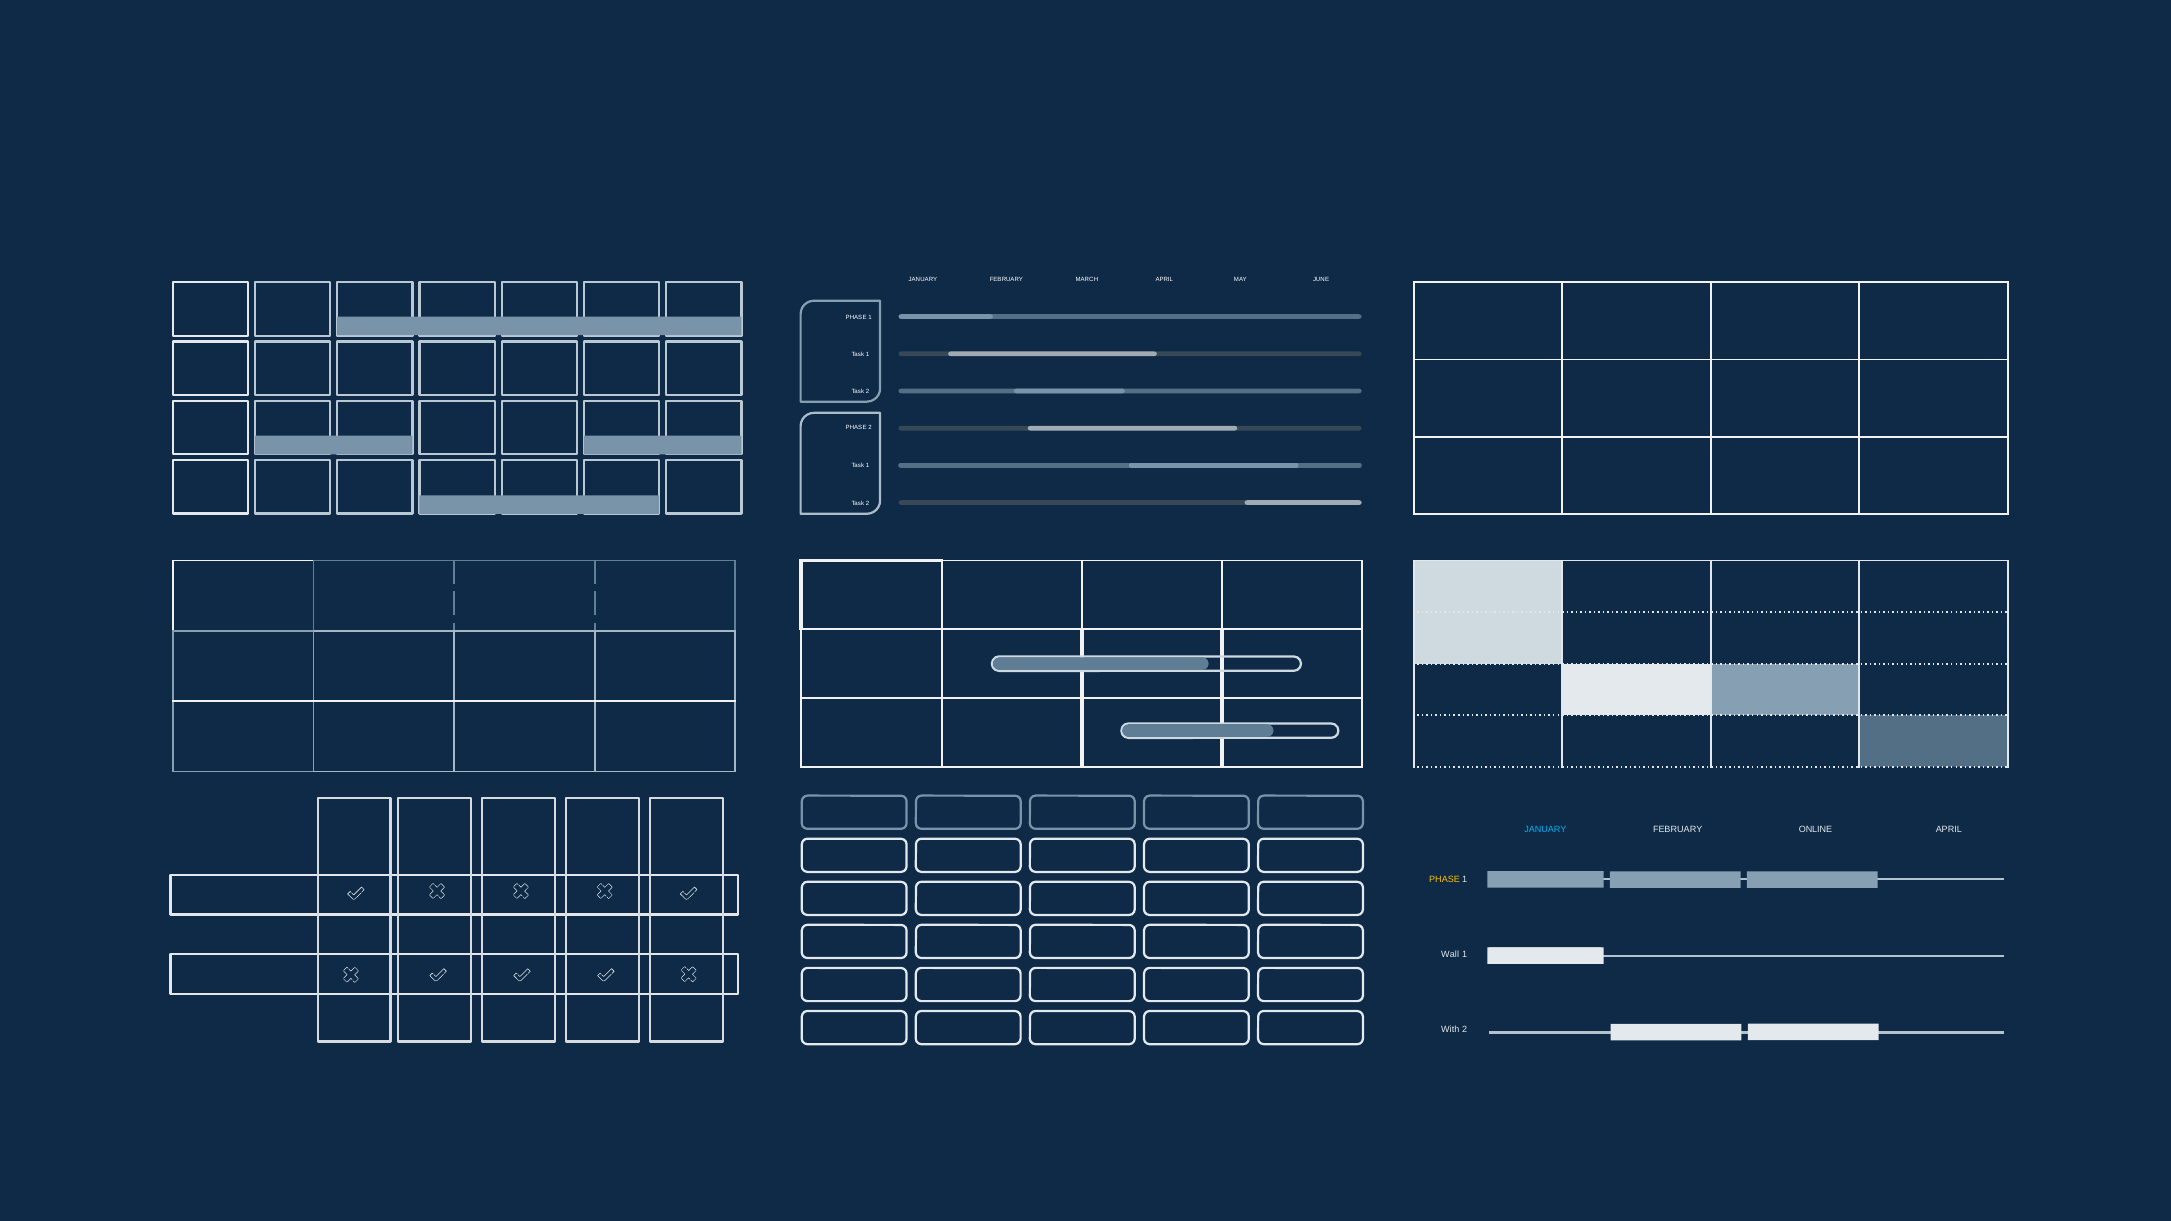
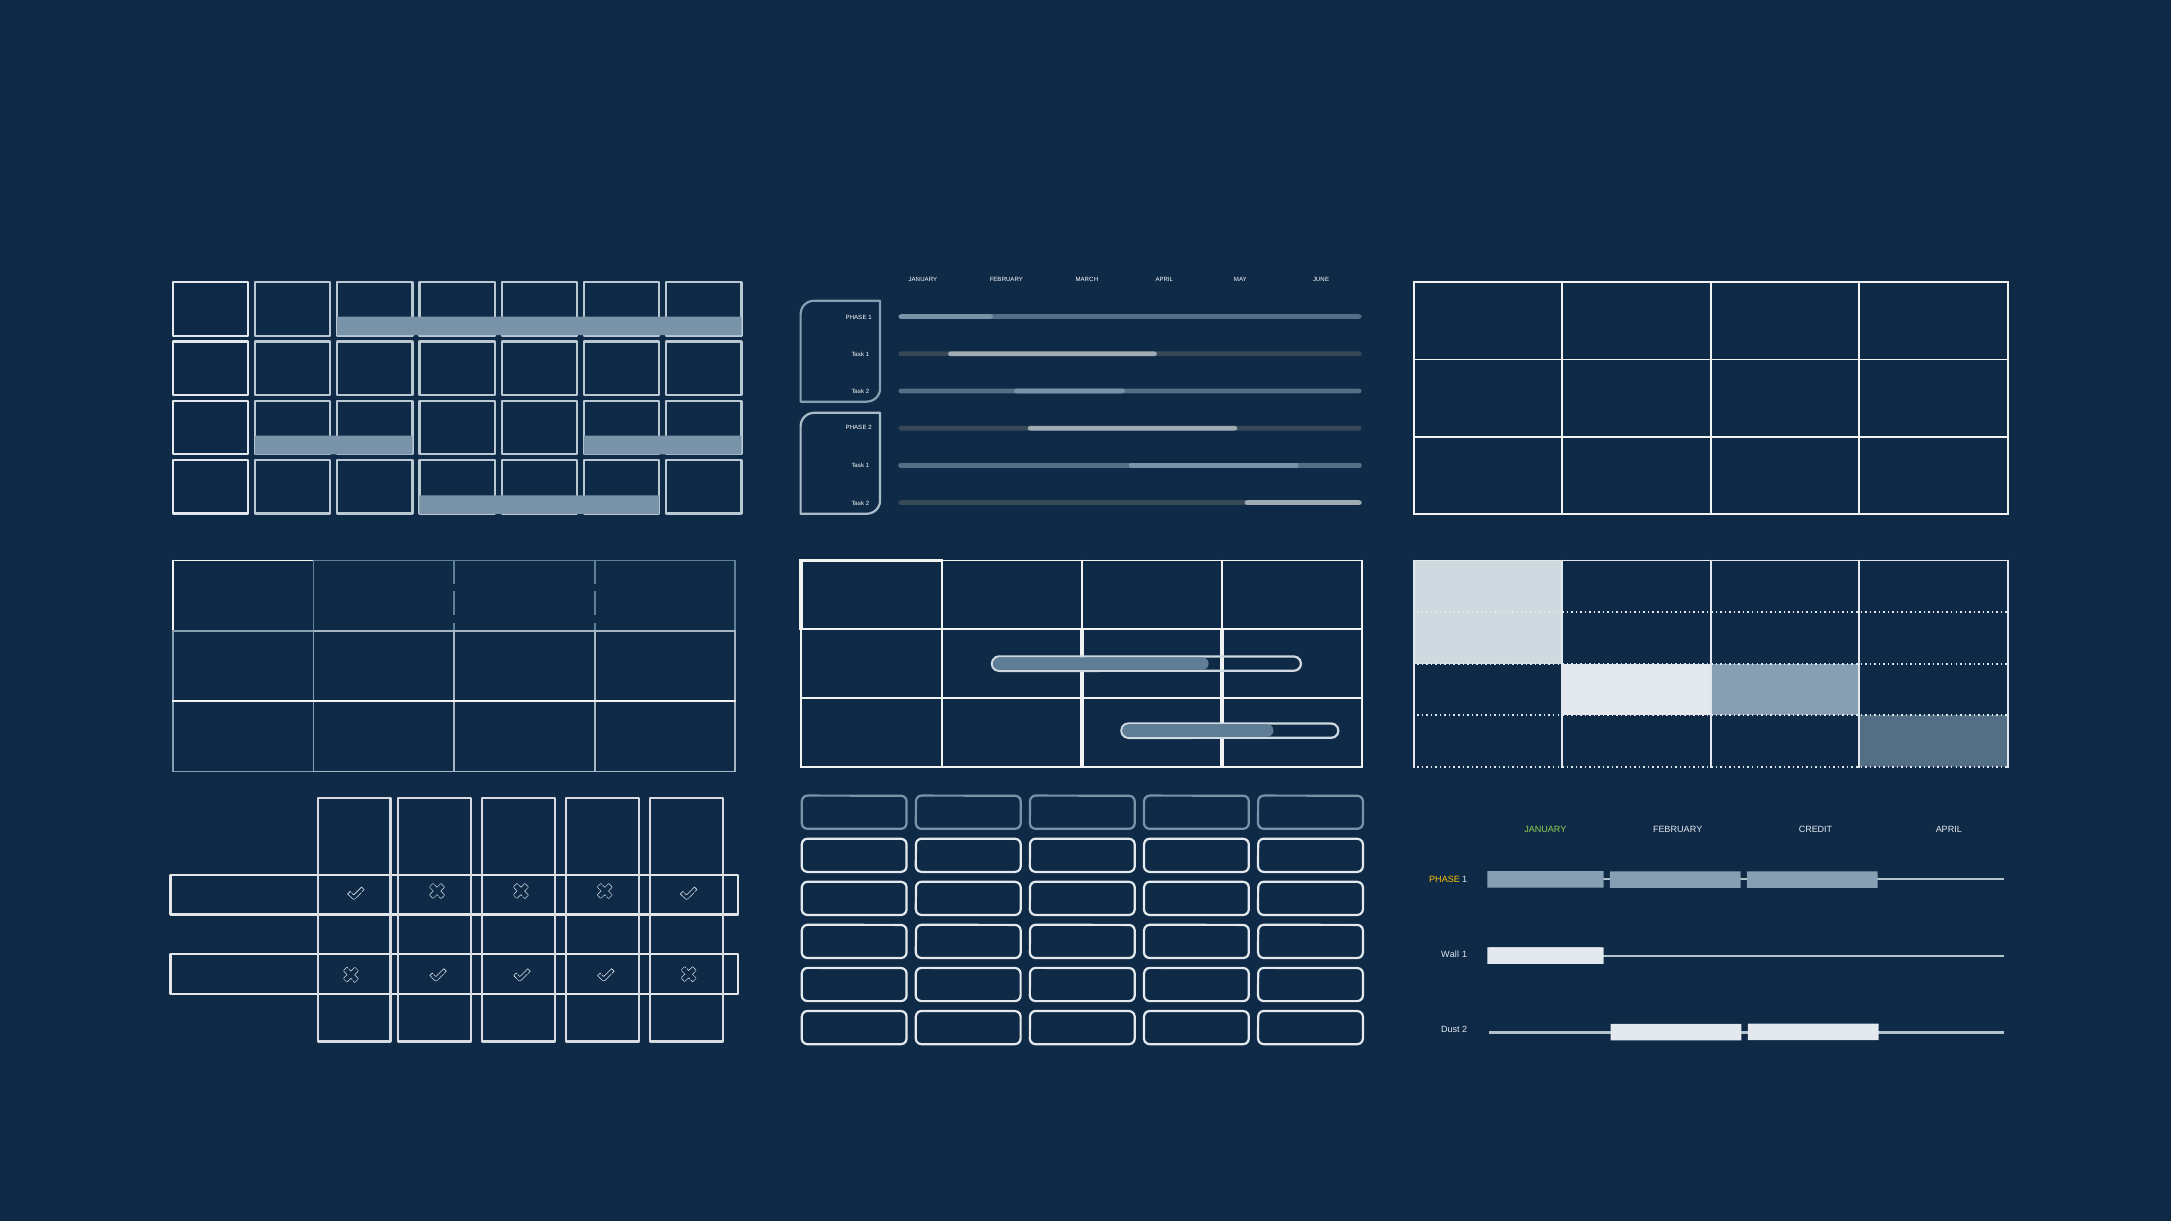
JANUARY at (1545, 830) colour: light blue -> light green
ONLINE: ONLINE -> CREDIT
With: With -> Dust
